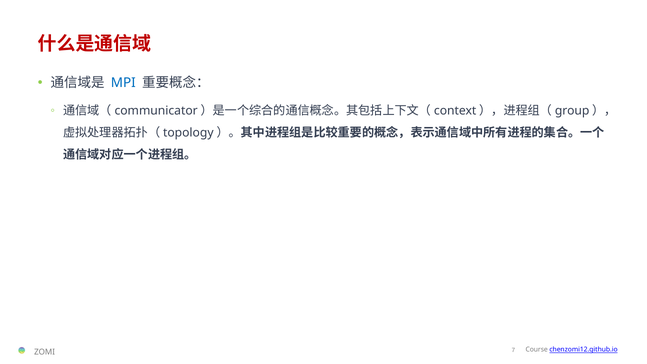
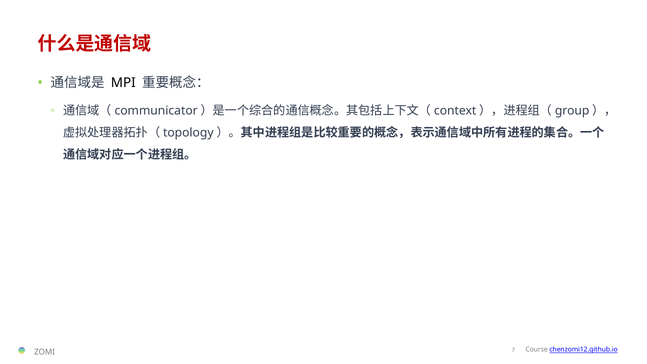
MPI colour: blue -> black
